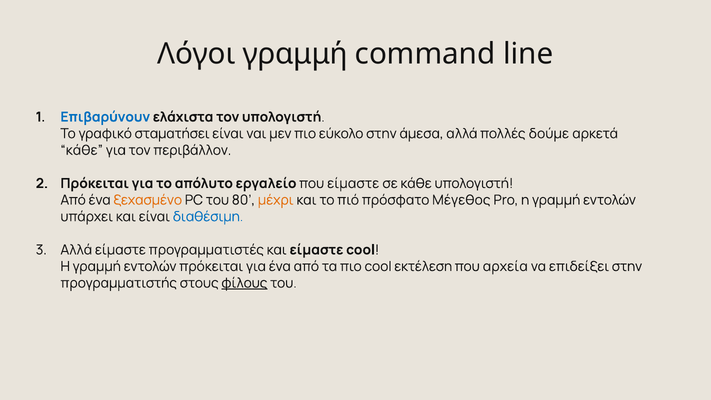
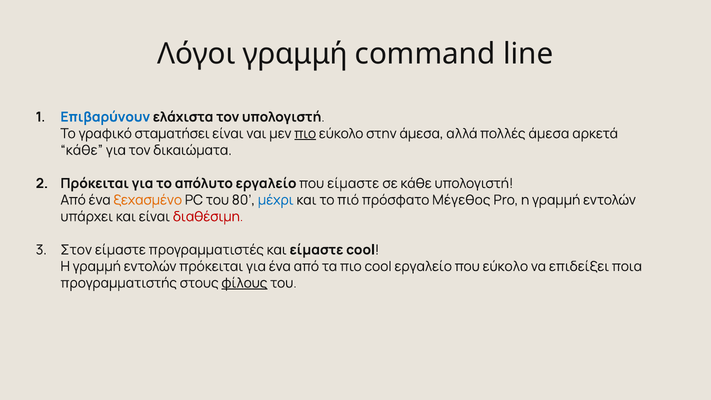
πιο at (305, 134) underline: none -> present
πολλές δούμε: δούμε -> άμεσα
περιβάλλον: περιβάλλον -> δικαιώματα
μέχρι colour: orange -> blue
διαθέσιμη colour: blue -> red
Αλλά at (76, 250): Αλλά -> Στον
cool εκτέλεση: εκτέλεση -> εργαλείο
που αρχεία: αρχεία -> εύκολο
επιδείξει στην: στην -> ποια
